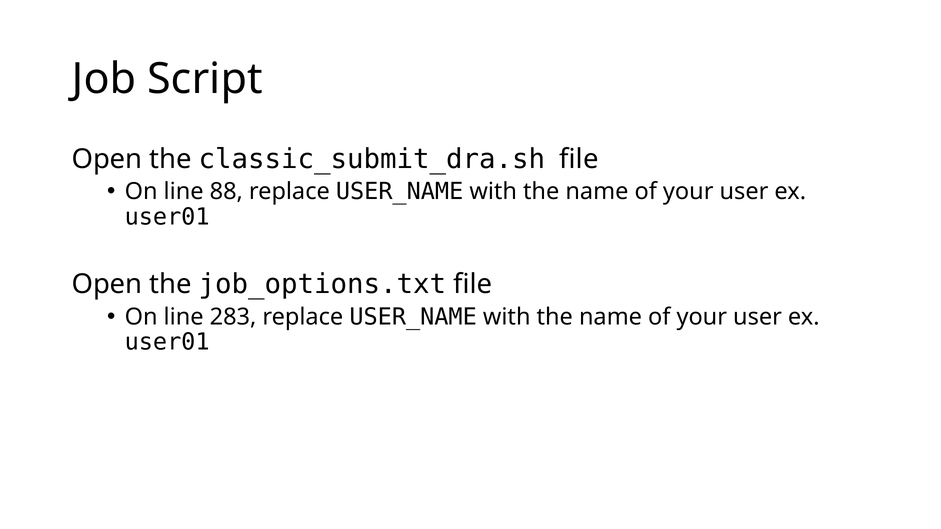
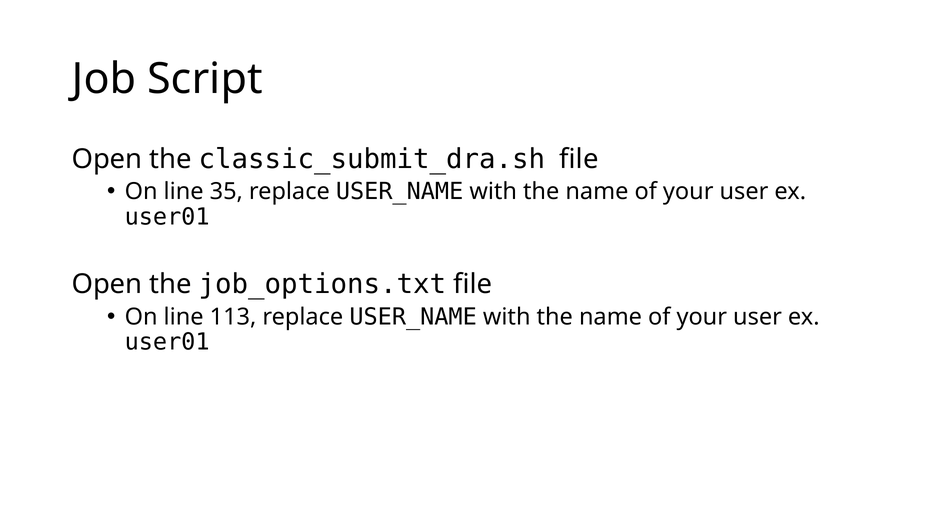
88: 88 -> 35
283: 283 -> 113
